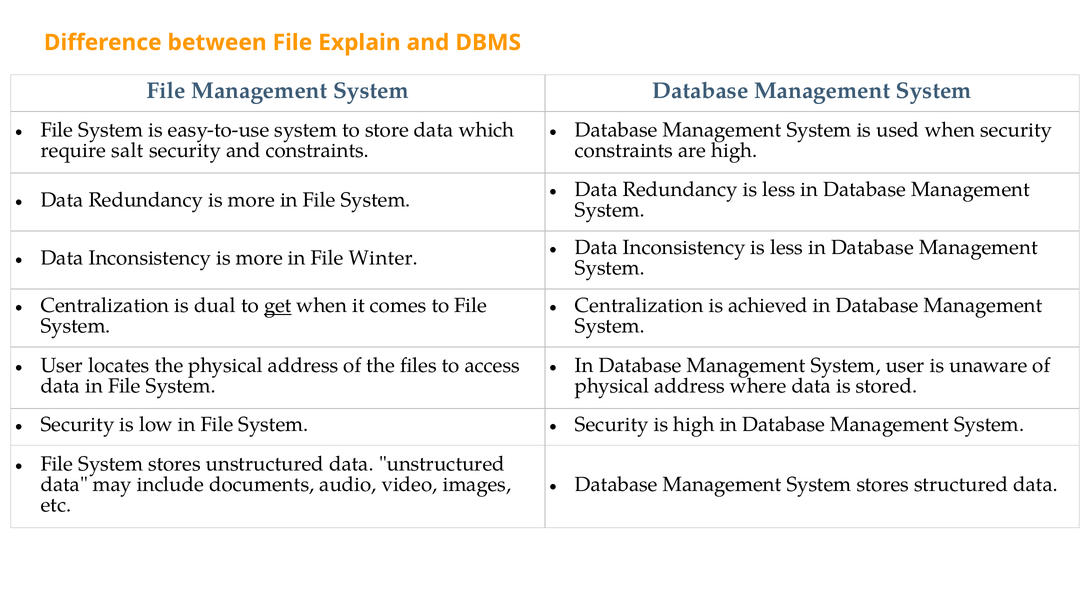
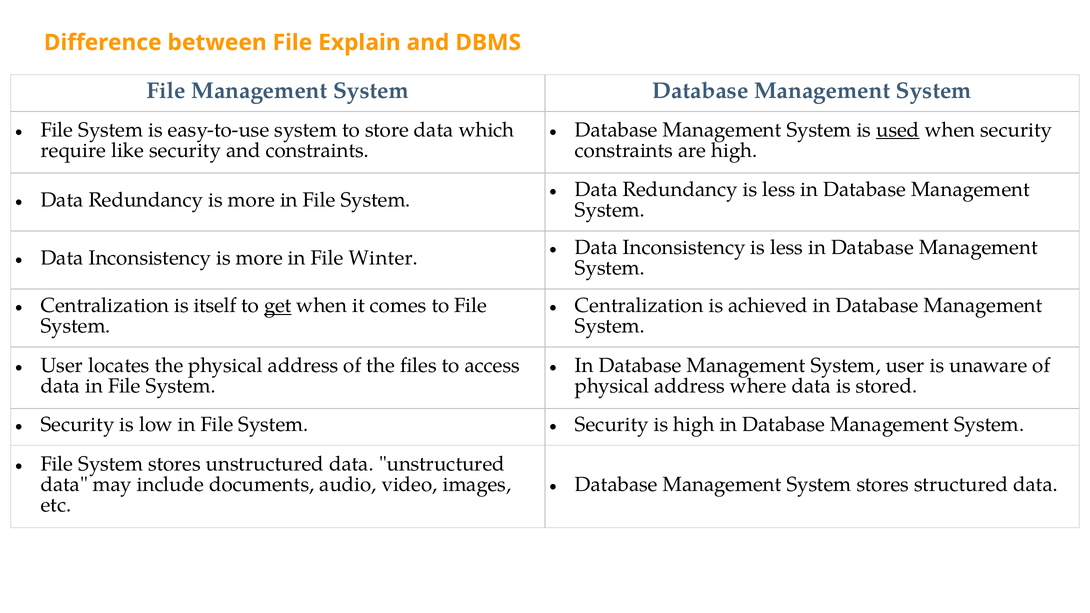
used underline: none -> present
salt: salt -> like
dual: dual -> itself
